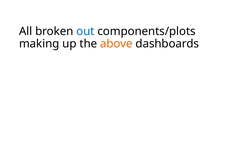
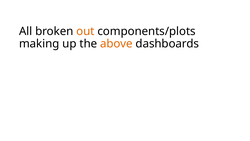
out colour: blue -> orange
